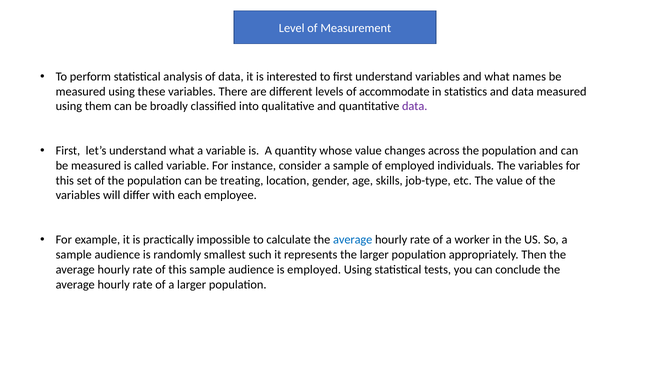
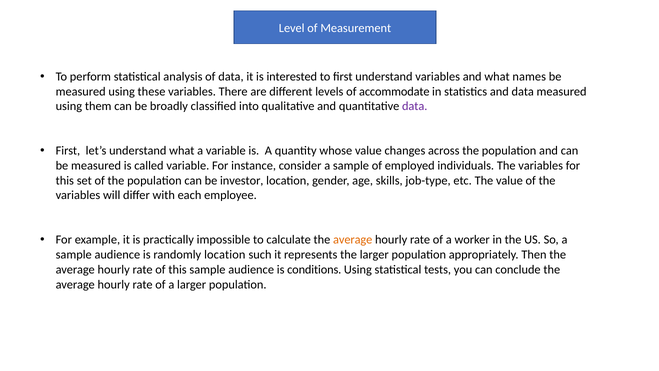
treating: treating -> investor
average at (353, 240) colour: blue -> orange
randomly smallest: smallest -> location
is employed: employed -> conditions
